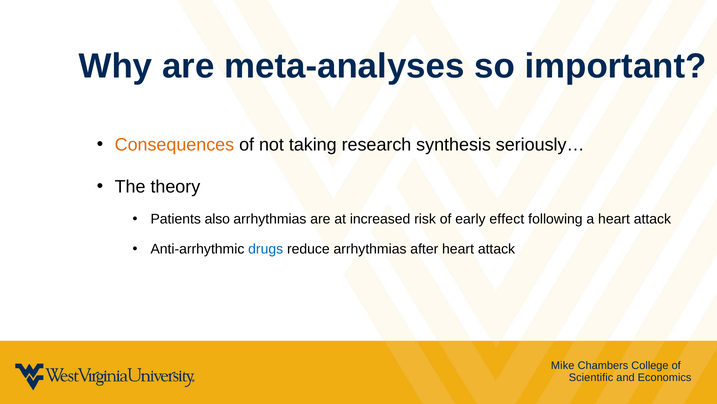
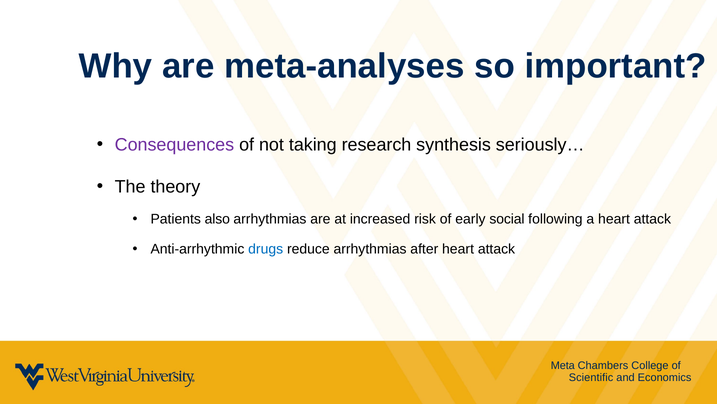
Consequences colour: orange -> purple
effect: effect -> social
Mike: Mike -> Meta
